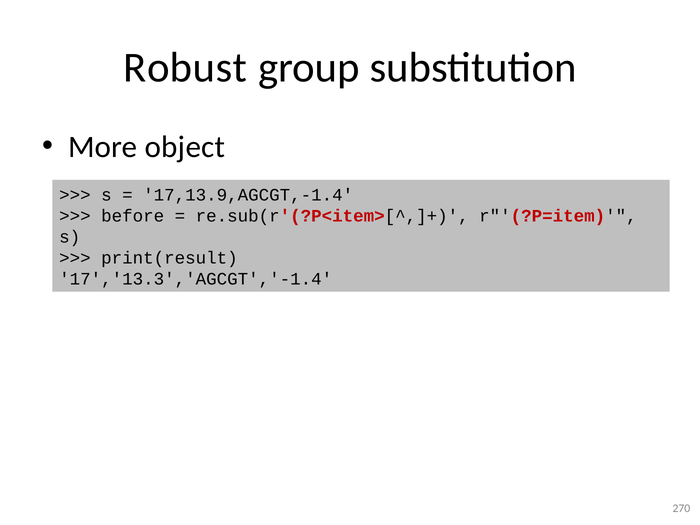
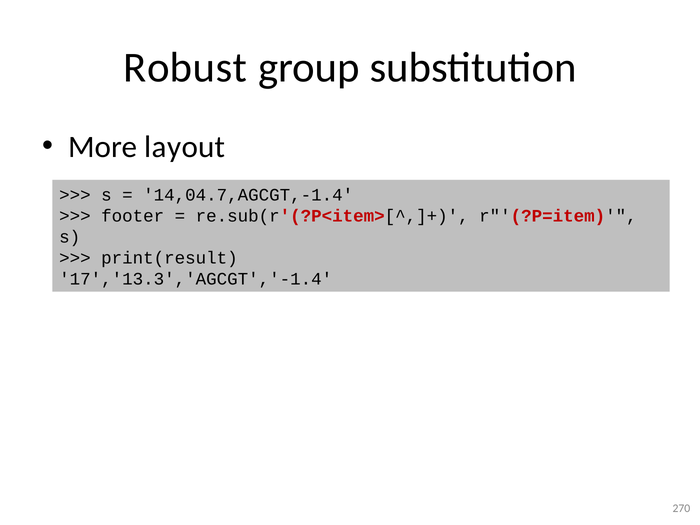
object: object -> layout
17,13.9,AGCGT,-1.4: 17,13.9,AGCGT,-1.4 -> 14,04.7,AGCGT,-1.4
before: before -> footer
